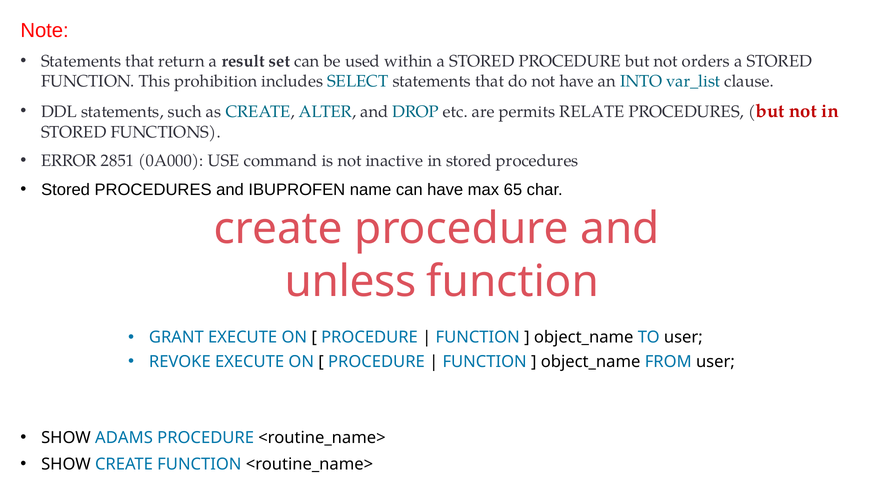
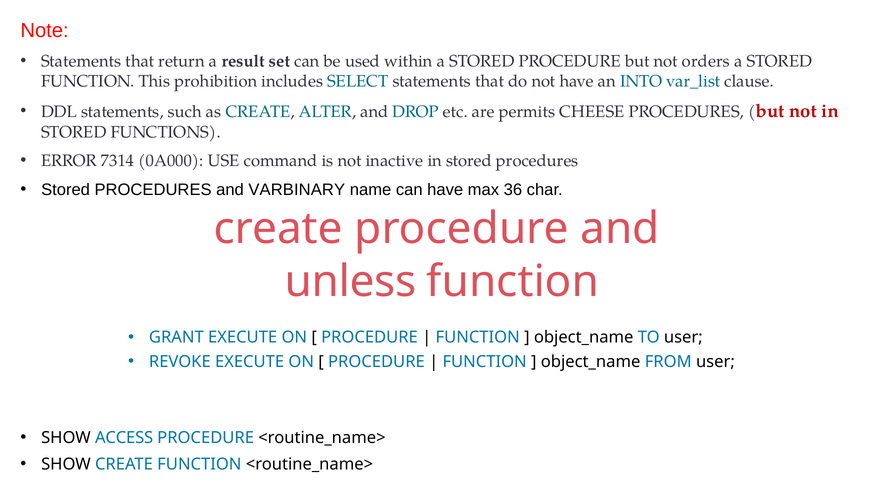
RELATE: RELATE -> CHEESE
2851: 2851 -> 7314
IBUPROFEN: IBUPROFEN -> VARBINARY
65: 65 -> 36
ADAMS: ADAMS -> ACCESS
